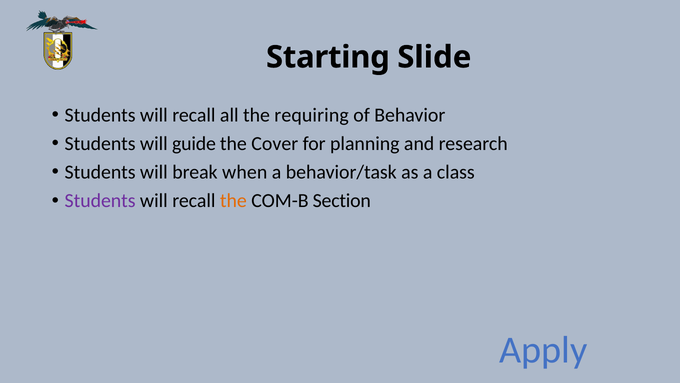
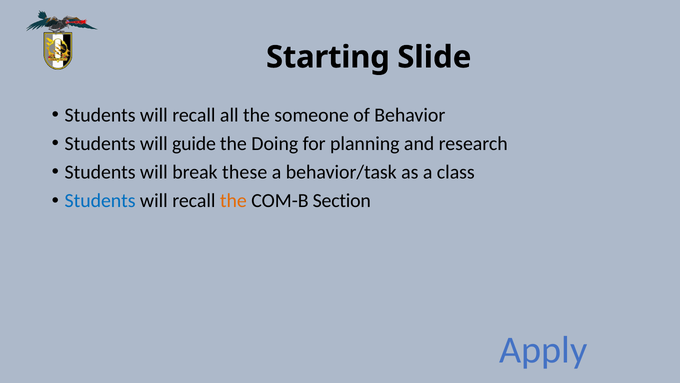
requiring: requiring -> someone
Cover: Cover -> Doing
when: when -> these
Students at (100, 201) colour: purple -> blue
